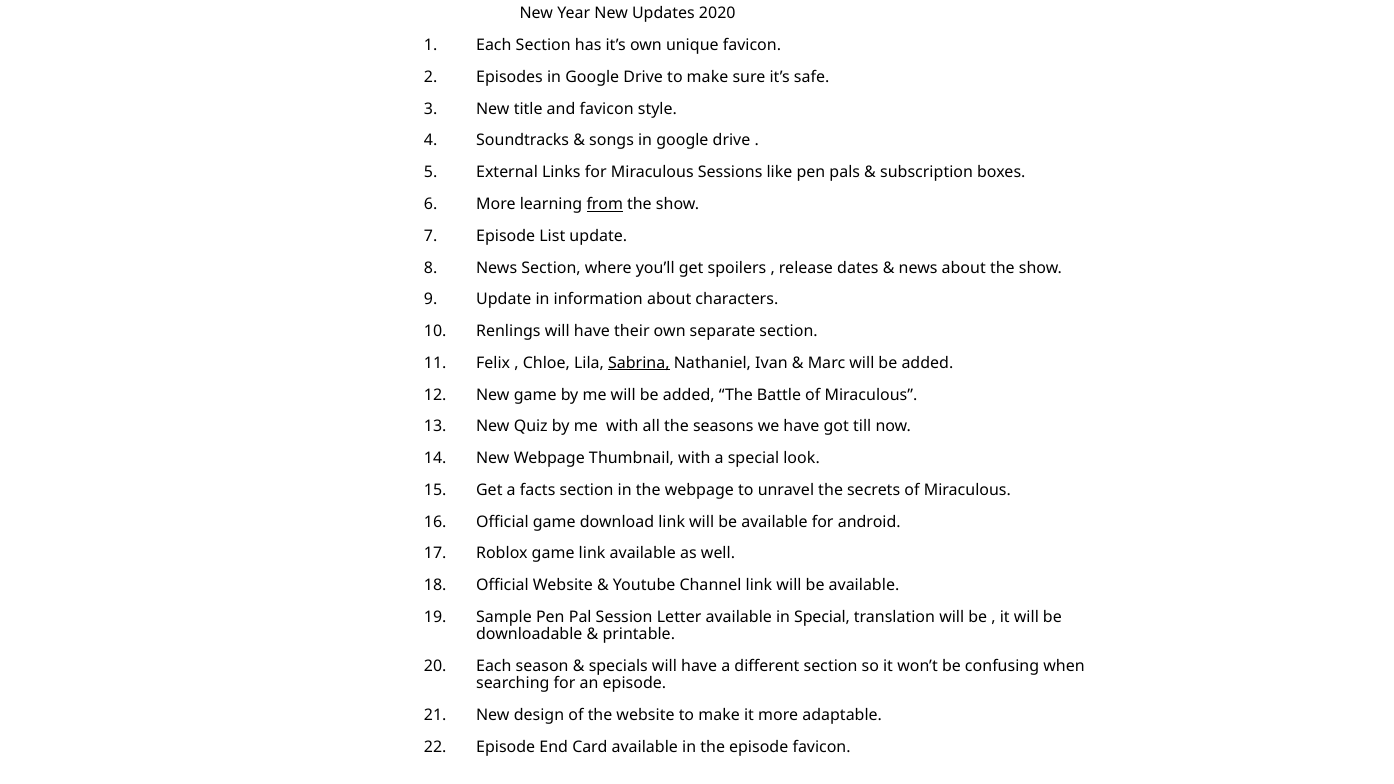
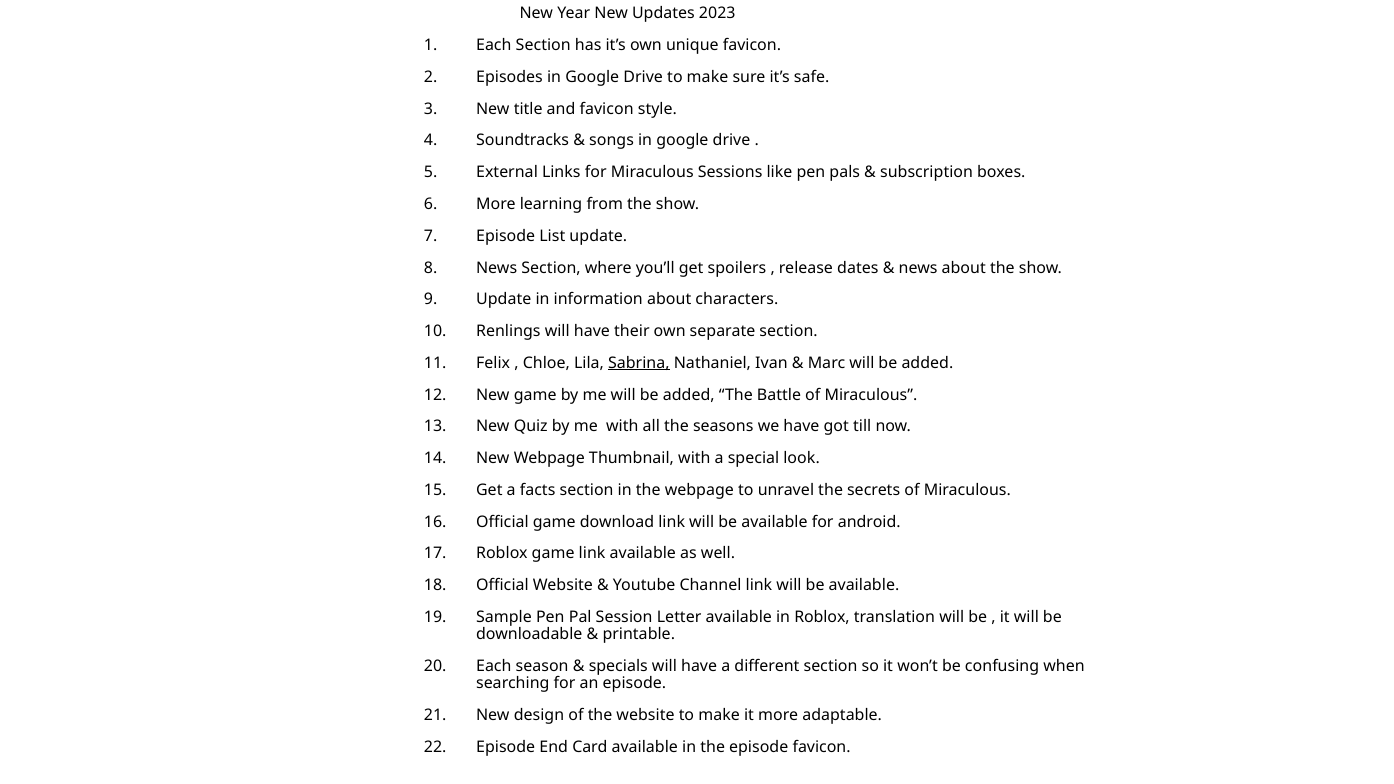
2020: 2020 -> 2023
from underline: present -> none
in Special: Special -> Roblox
